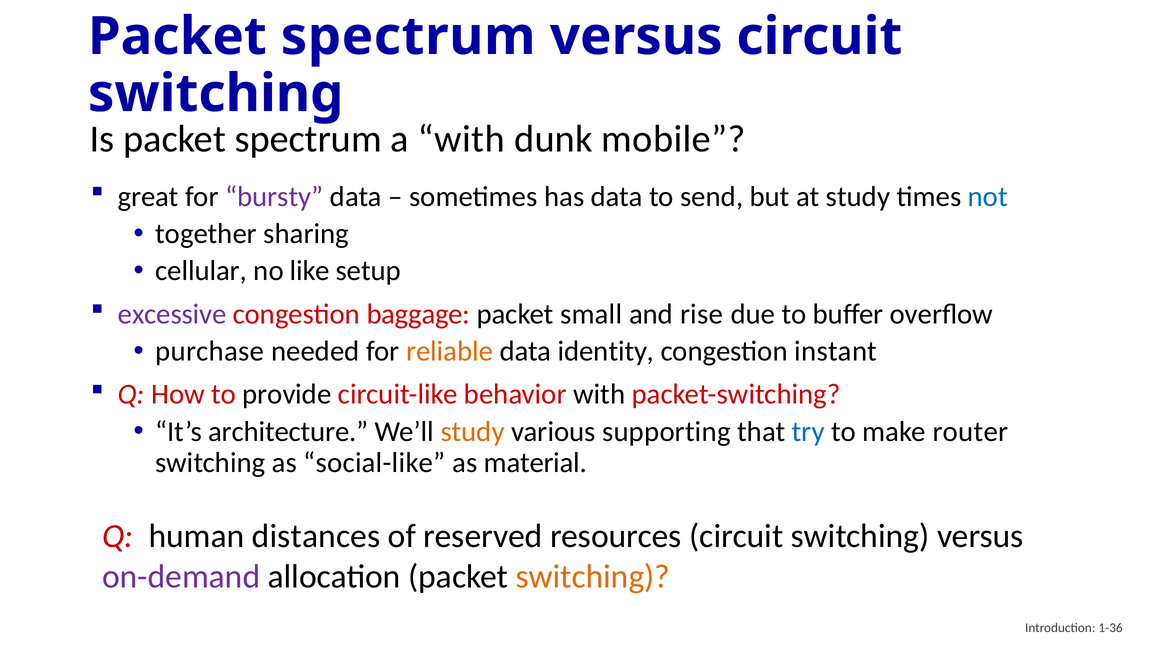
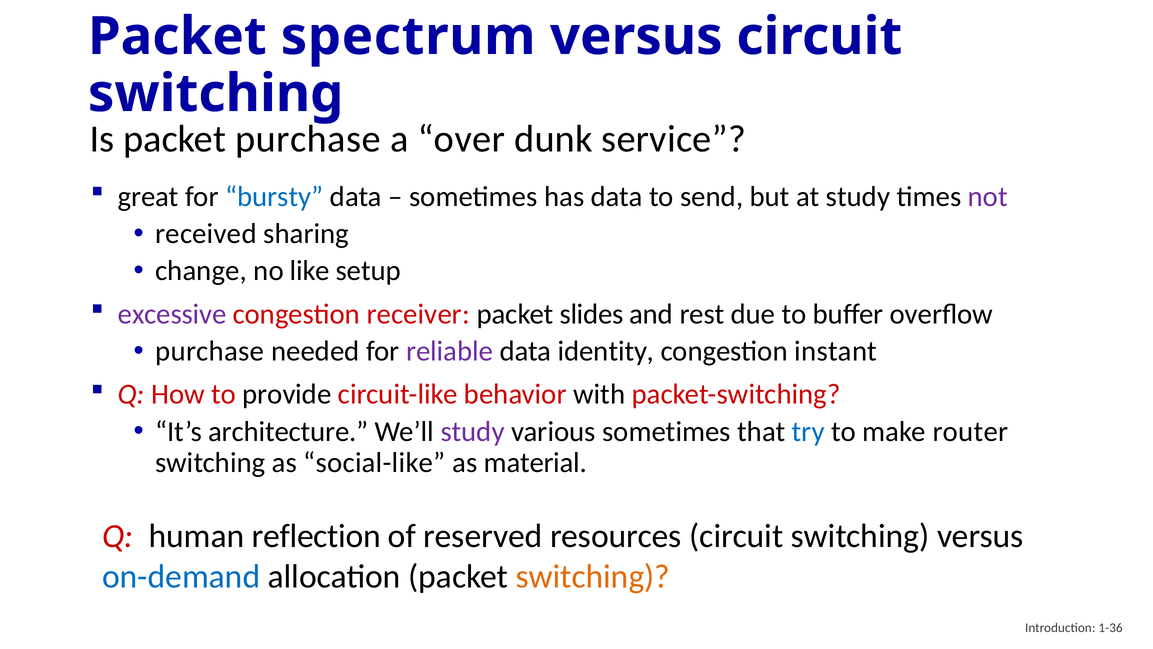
spectrum at (308, 139): spectrum -> purchase
a with: with -> over
mobile: mobile -> service
bursty colour: purple -> blue
not colour: blue -> purple
together: together -> received
cellular: cellular -> change
baggage: baggage -> receiver
small: small -> slides
rise: rise -> rest
reliable colour: orange -> purple
study at (473, 431) colour: orange -> purple
various supporting: supporting -> sometimes
distances: distances -> reflection
on-demand colour: purple -> blue
